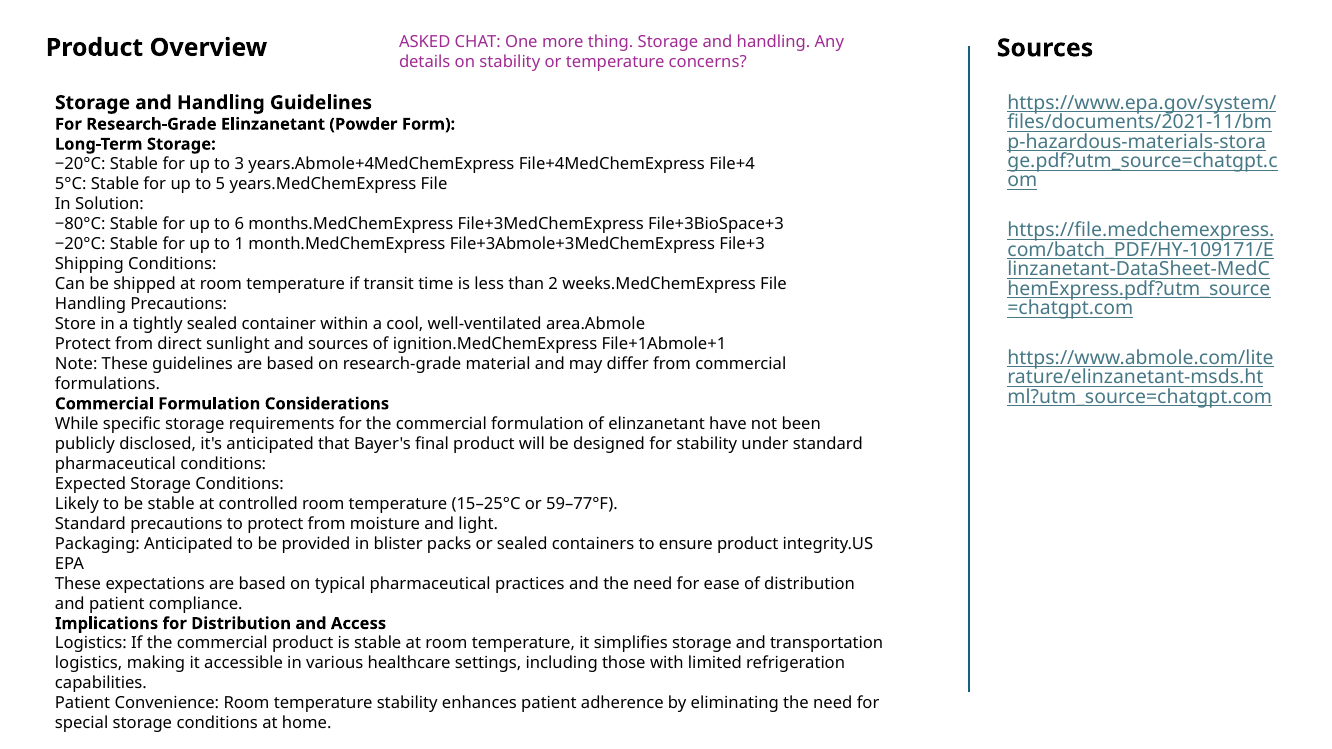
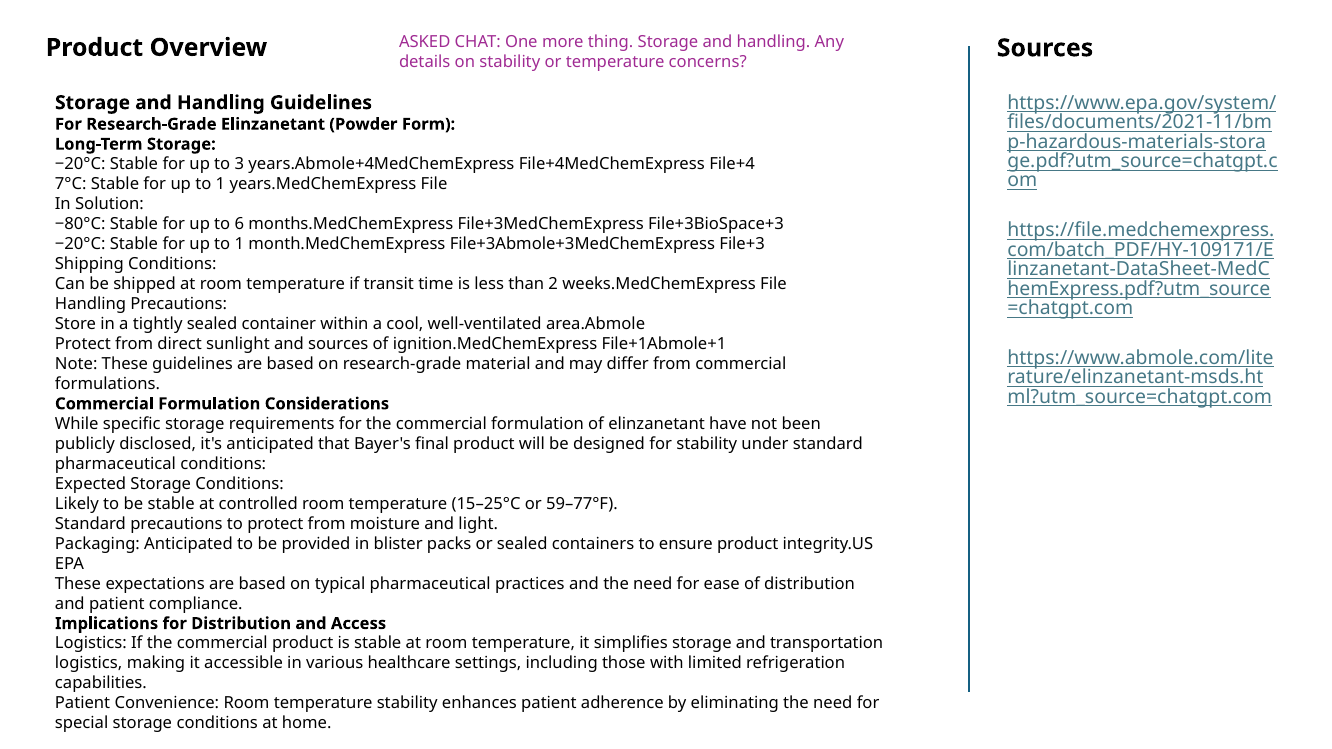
5°C: 5°C -> 7°C
5 at (220, 184): 5 -> 1
